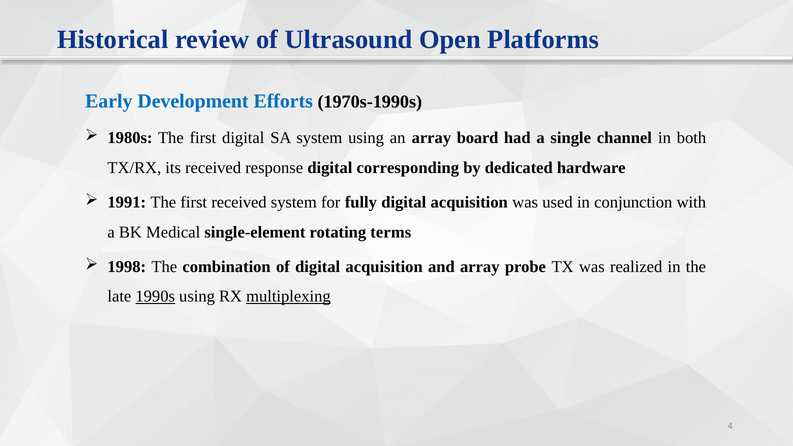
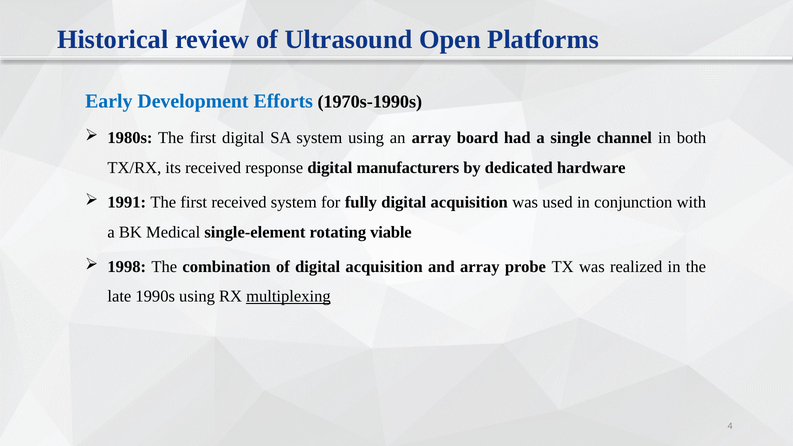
corresponding: corresponding -> manufacturers
terms: terms -> viable
1990s underline: present -> none
